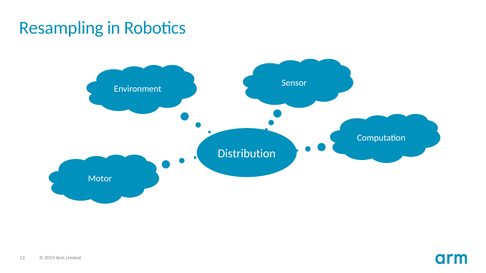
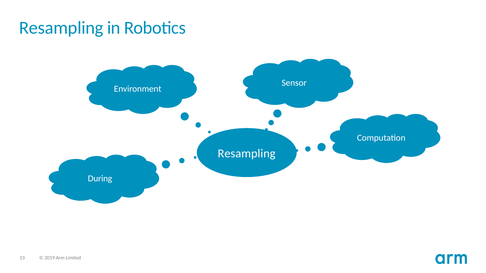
Distribution at (247, 154): Distribution -> Resampling
Motor: Motor -> During
